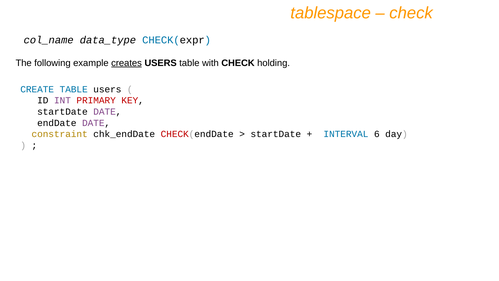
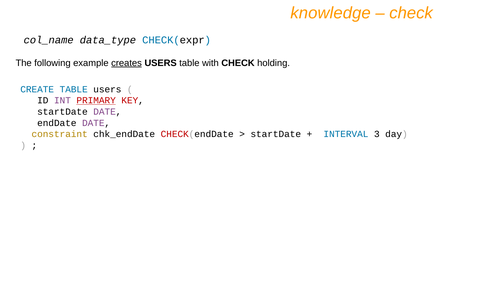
tablespace: tablespace -> knowledge
PRIMARY underline: none -> present
6: 6 -> 3
